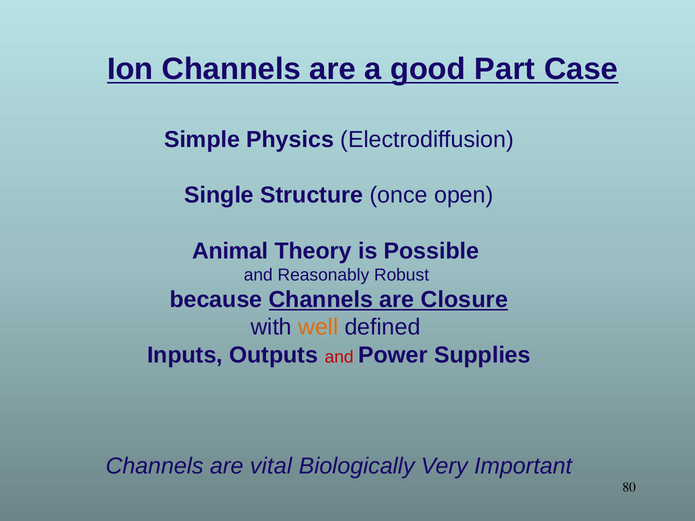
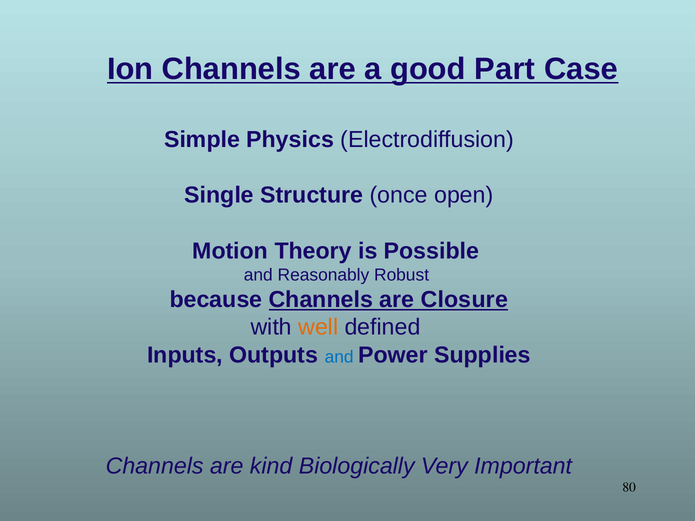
Animal: Animal -> Motion
and at (339, 357) colour: red -> blue
vital: vital -> kind
